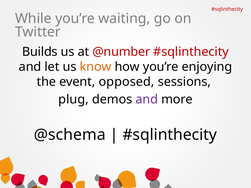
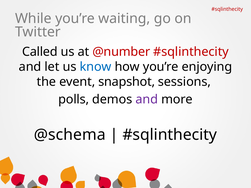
Builds: Builds -> Called
know colour: orange -> blue
opposed: opposed -> snapshot
plug: plug -> polls
